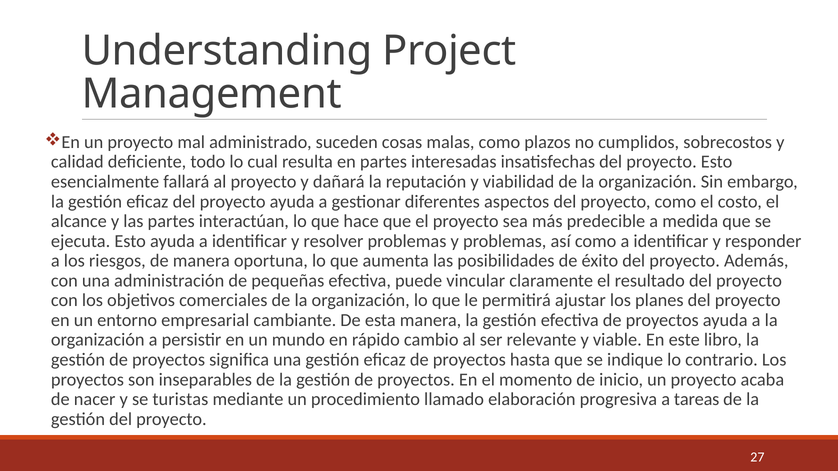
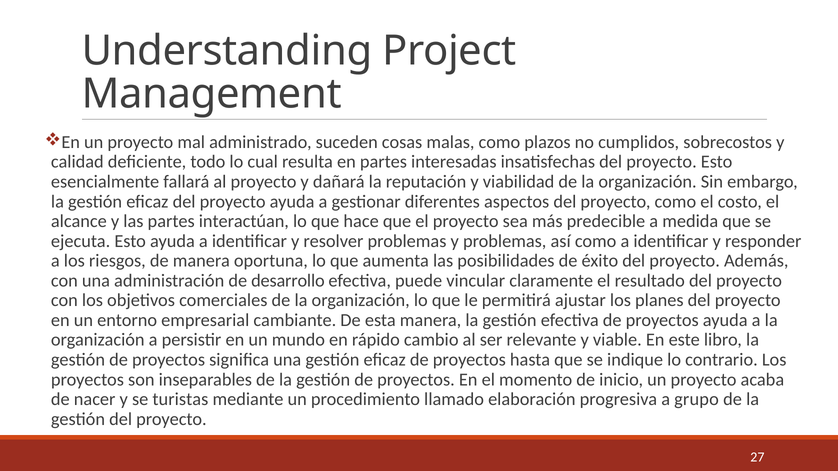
pequeñas: pequeñas -> desarrollo
tareas: tareas -> grupo
